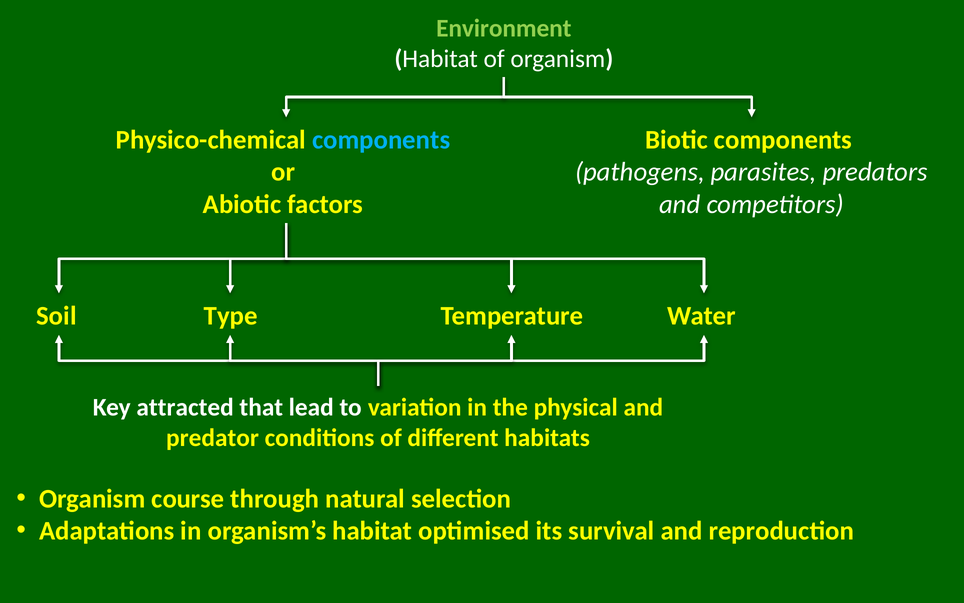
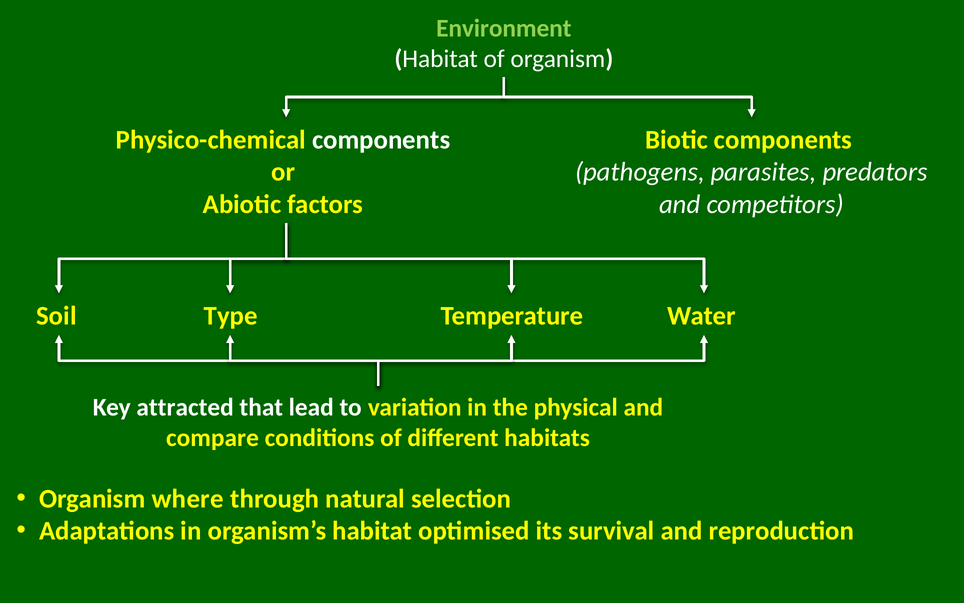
components at (381, 140) colour: light blue -> white
predator: predator -> compare
course: course -> where
